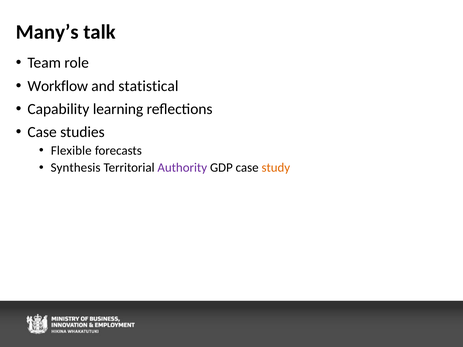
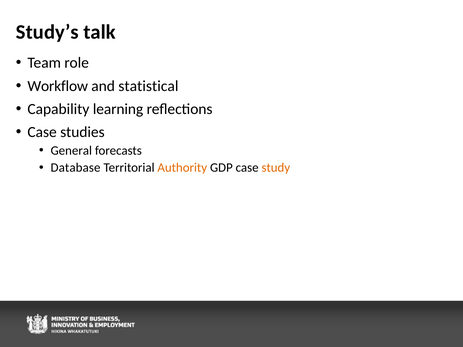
Many’s: Many’s -> Study’s
Flexible: Flexible -> General
Synthesis: Synthesis -> Database
Authority colour: purple -> orange
